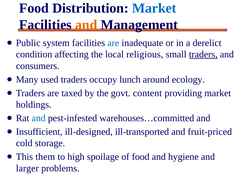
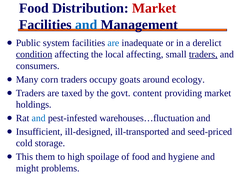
Market at (154, 8) colour: blue -> red
and at (86, 25) colour: orange -> blue
condition underline: none -> present
local religious: religious -> affecting
used: used -> corn
lunch: lunch -> goats
warehouses…committed: warehouses…committed -> warehouses…fluctuation
fruit-priced: fruit-priced -> seed-priced
larger: larger -> might
